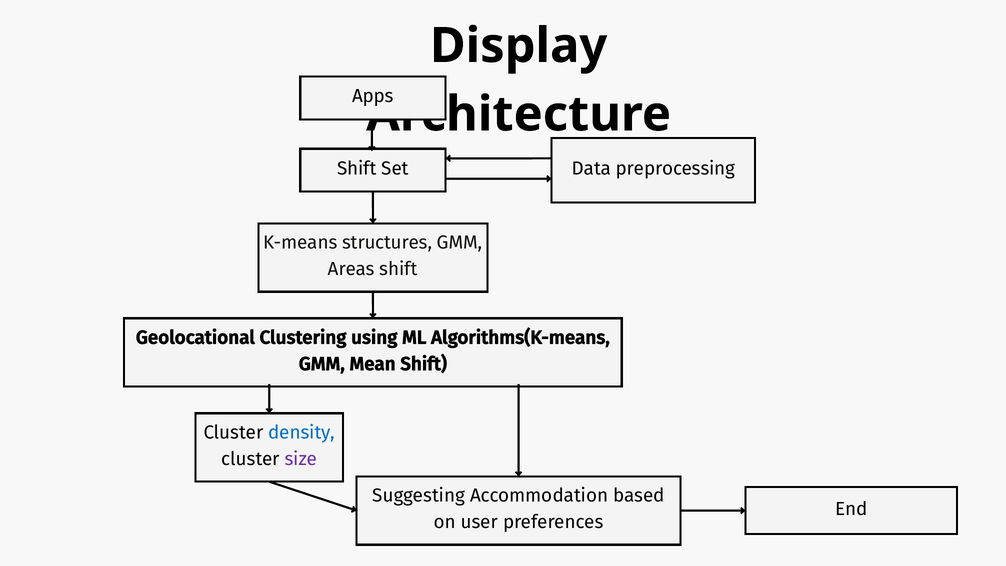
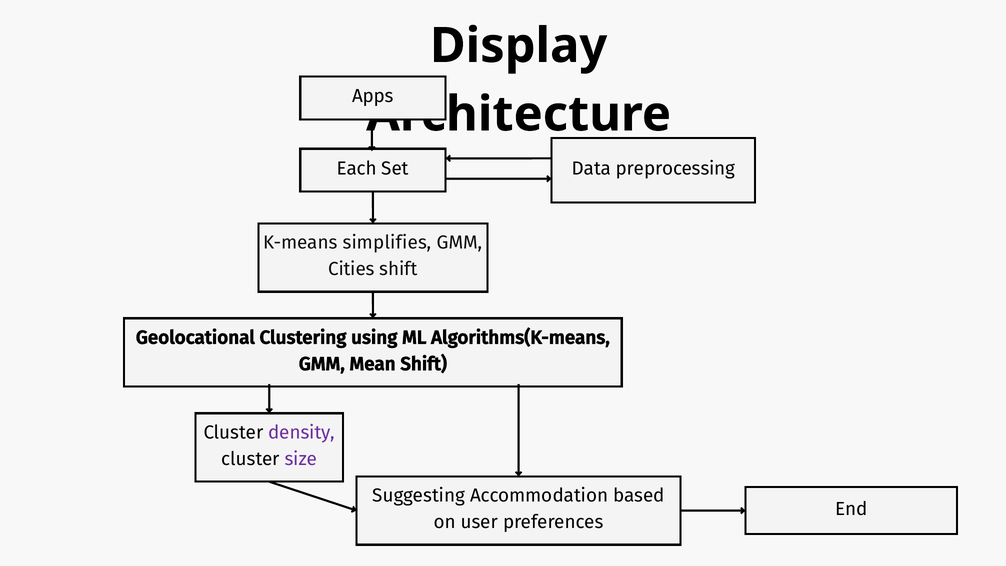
Shift at (357, 168): Shift -> Each
structures: structures -> simplifies
Areas: Areas -> Cities
density colour: blue -> purple
